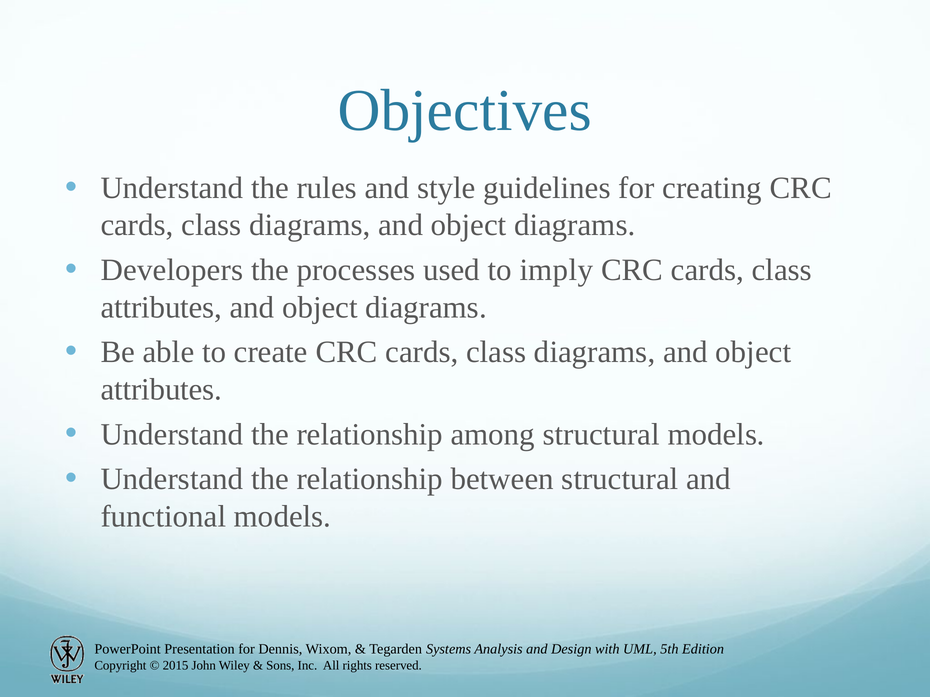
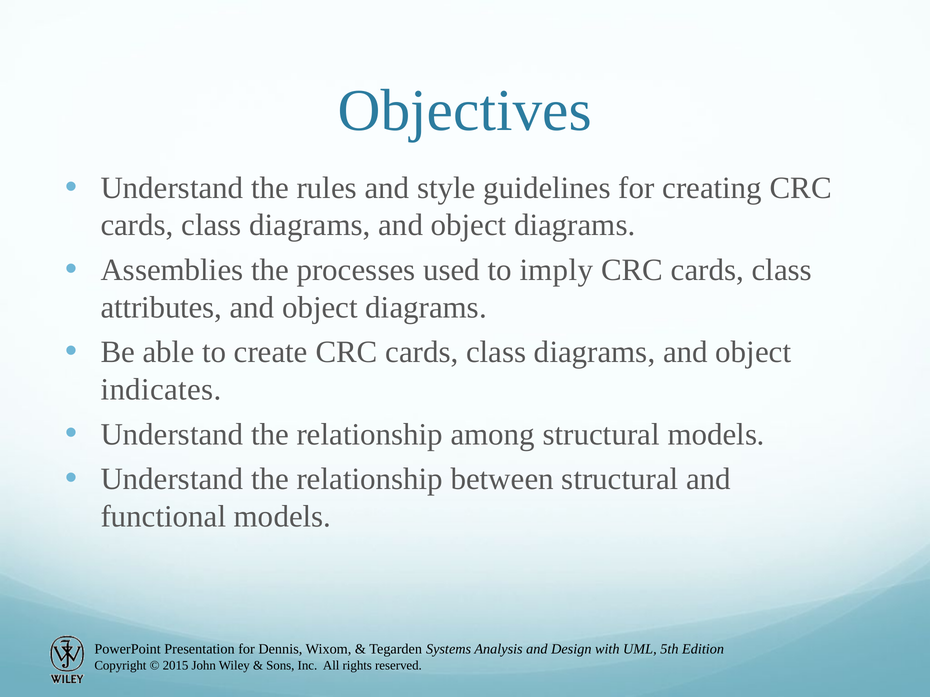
Developers: Developers -> Assemblies
attributes at (161, 390): attributes -> indicates
